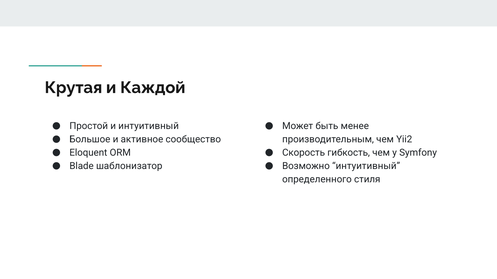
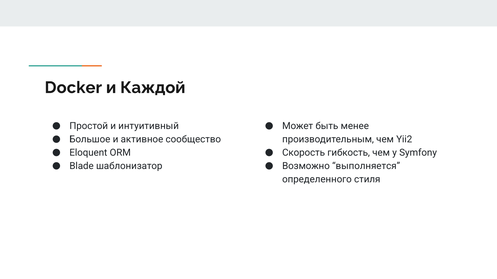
Крутая: Крутая -> Docker
Возможно интуитивный: интуитивный -> выполняется
